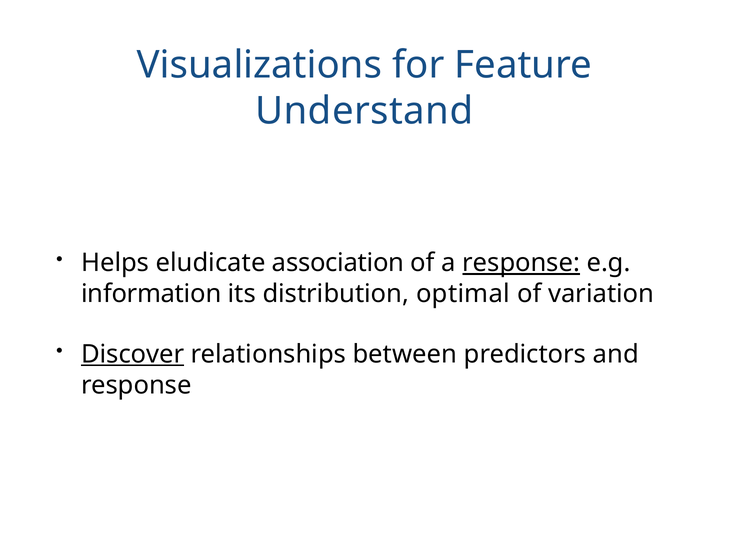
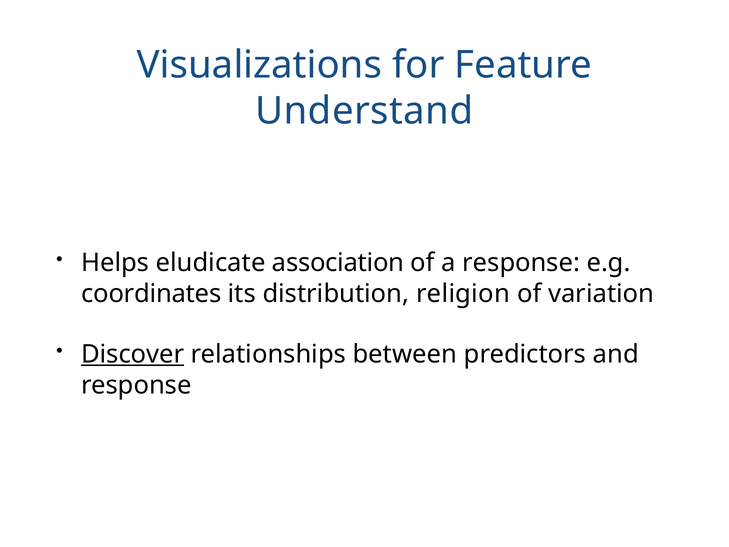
response at (521, 263) underline: present -> none
information: information -> coordinates
optimal: optimal -> religion
